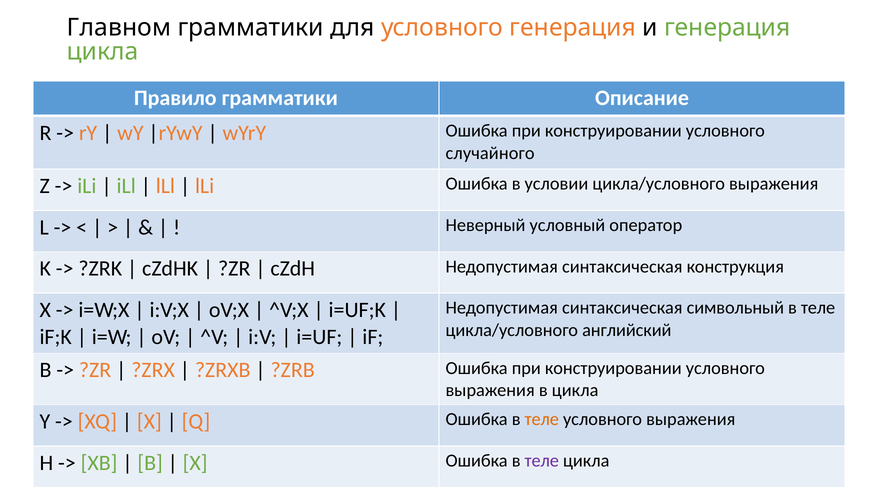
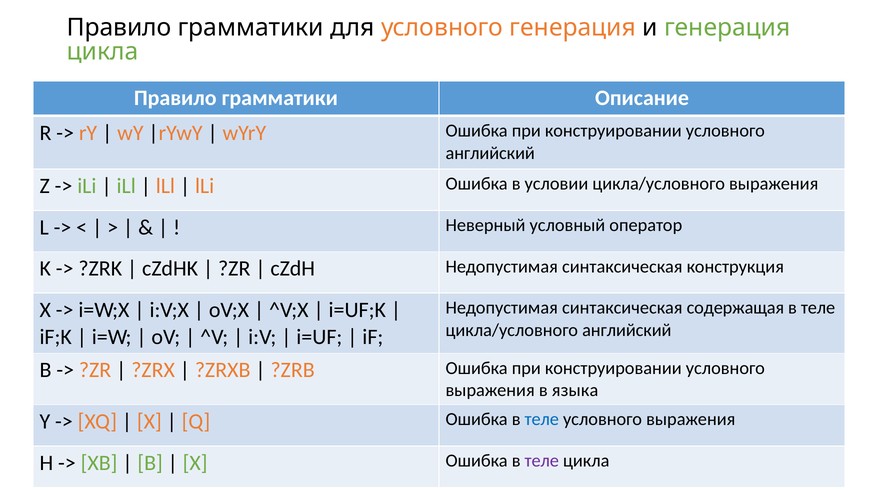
Главном at (119, 27): Главном -> Правило
случайного at (490, 153): случайного -> английский
символьный: символьный -> содержащая
в цикла: цикла -> языка
теле at (542, 419) colour: orange -> blue
